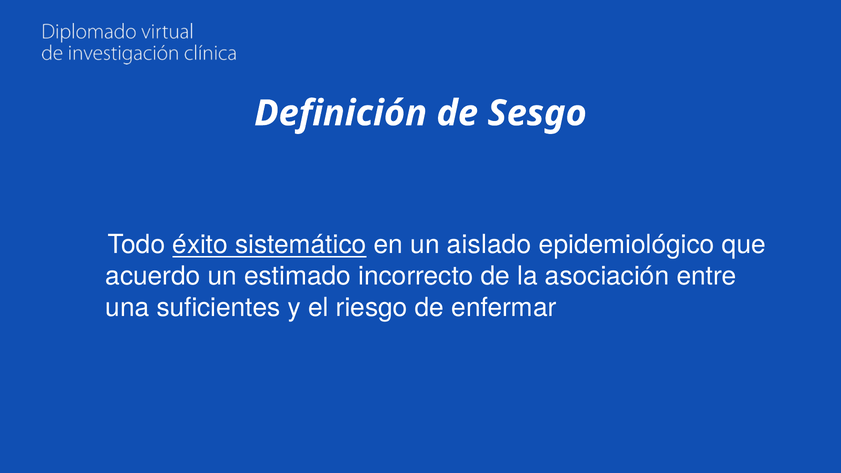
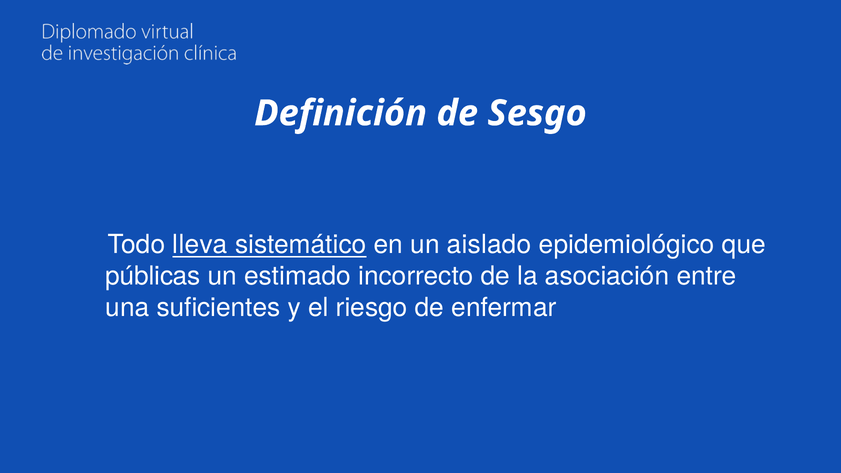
éxito: éxito -> lleva
acuerdo: acuerdo -> públicas
